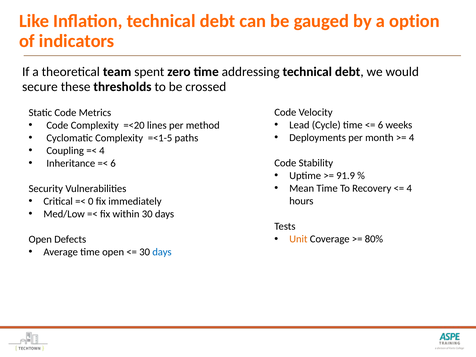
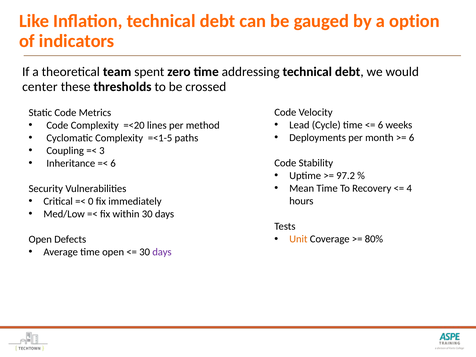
secure: secure -> center
4 at (412, 138): 4 -> 6
4 at (102, 151): 4 -> 3
91.9: 91.9 -> 97.2
days at (162, 252) colour: blue -> purple
